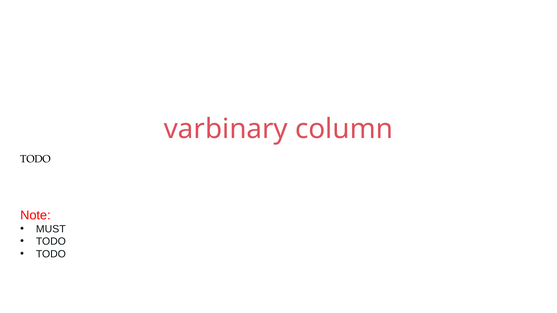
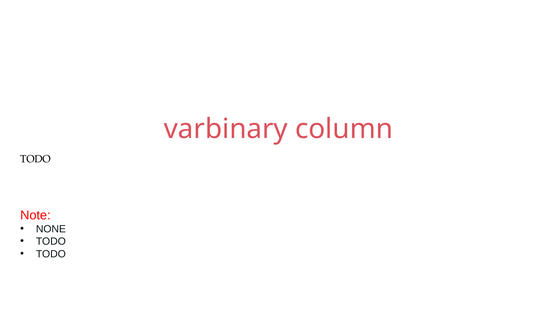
MUST: MUST -> NONE
